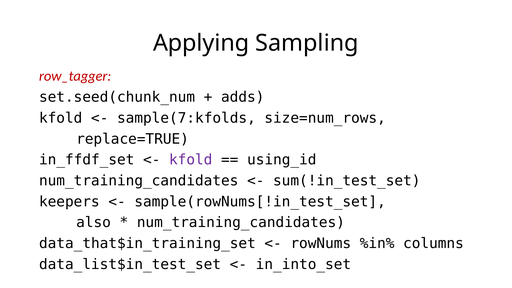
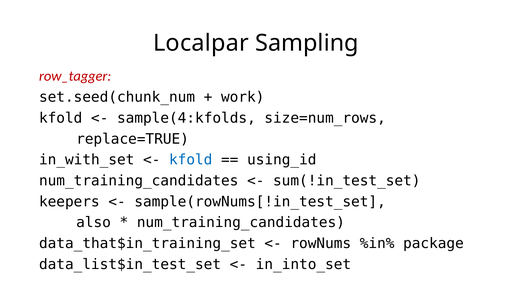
Applying: Applying -> Localpar
adds: adds -> work
sample(7:kfolds: sample(7:kfolds -> sample(4:kfolds
in_ffdf_set: in_ffdf_set -> in_with_set
kfold at (191, 160) colour: purple -> blue
columns: columns -> package
